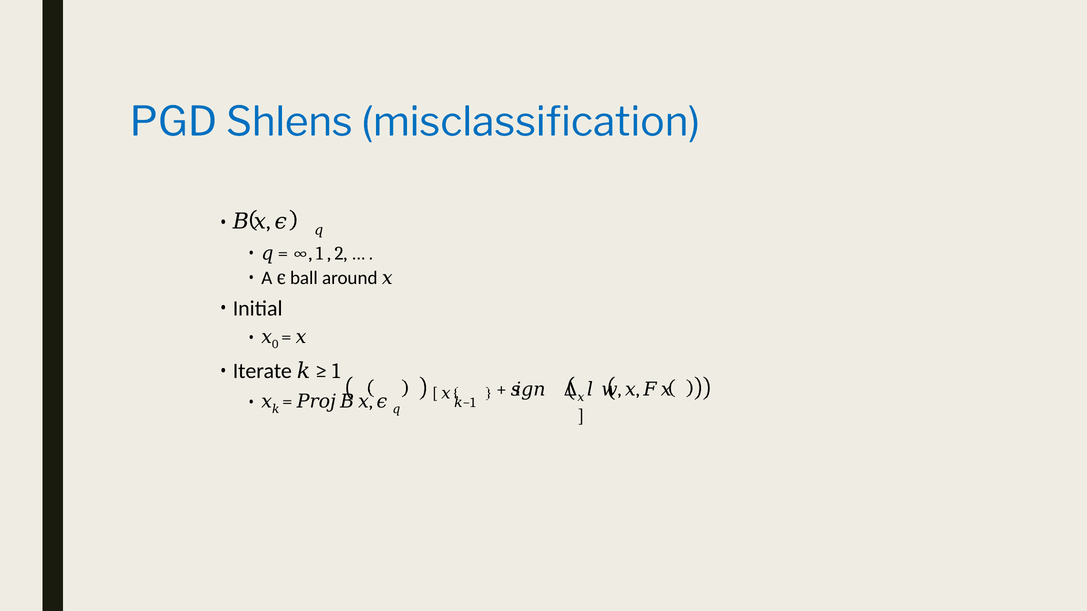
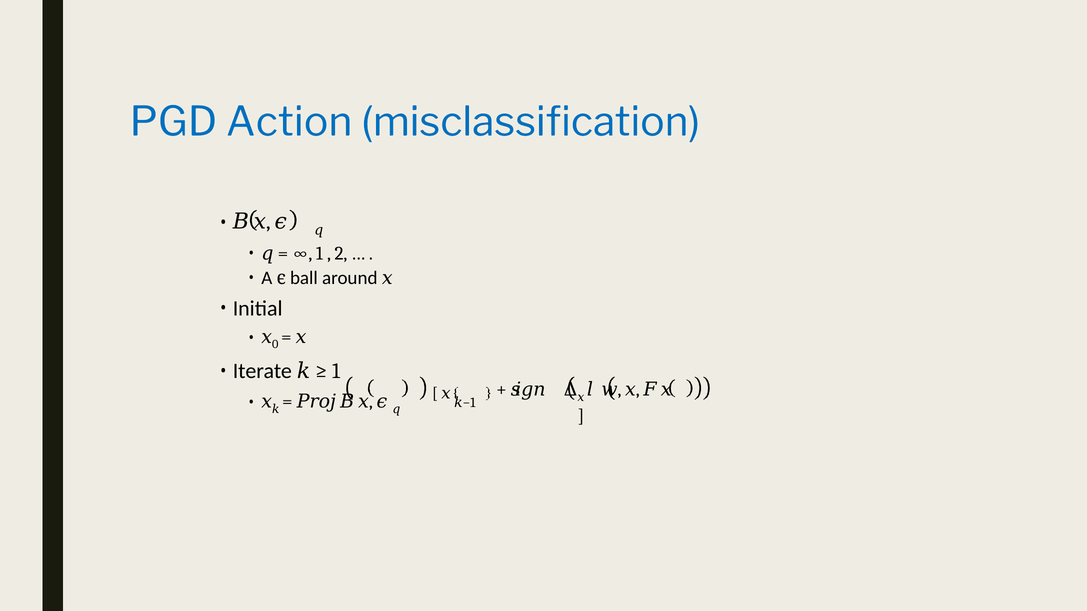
Shlens: Shlens -> Action
